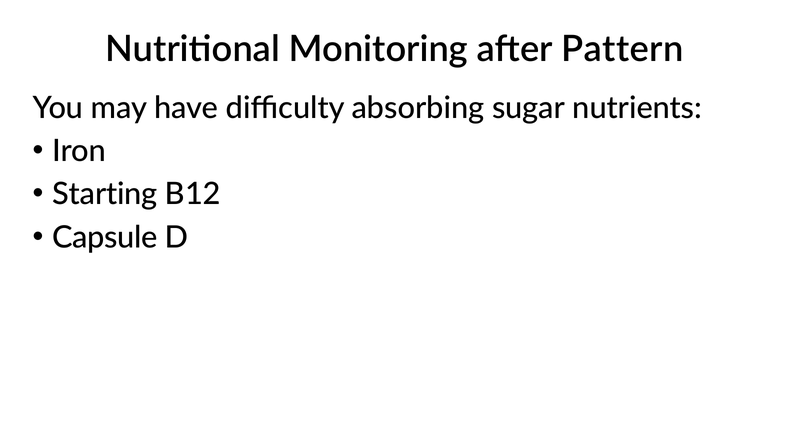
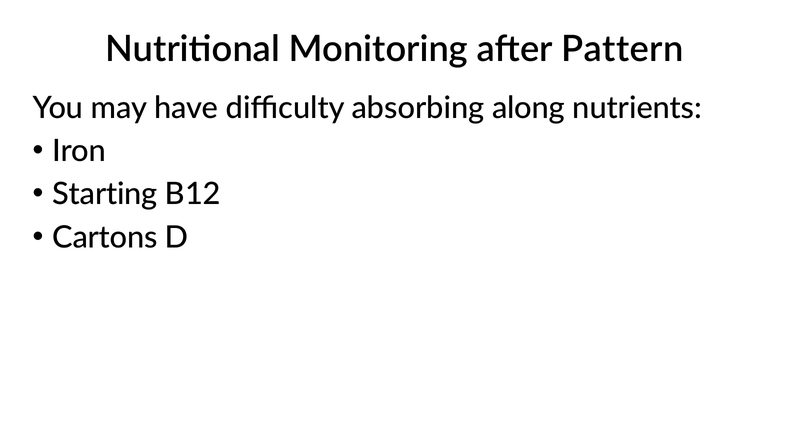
sugar: sugar -> along
Capsule: Capsule -> Cartons
